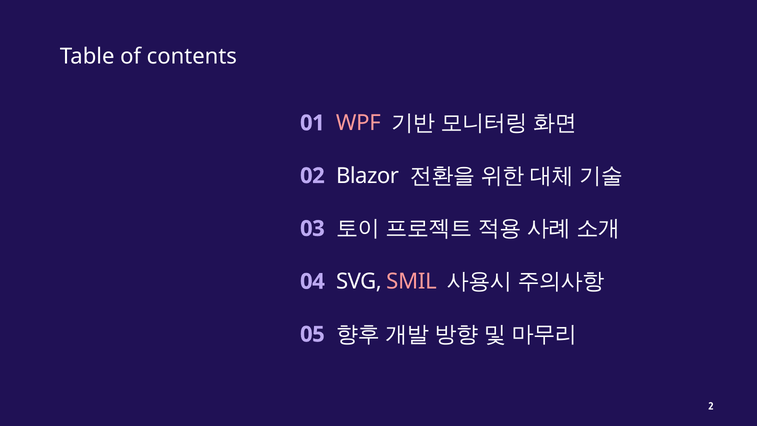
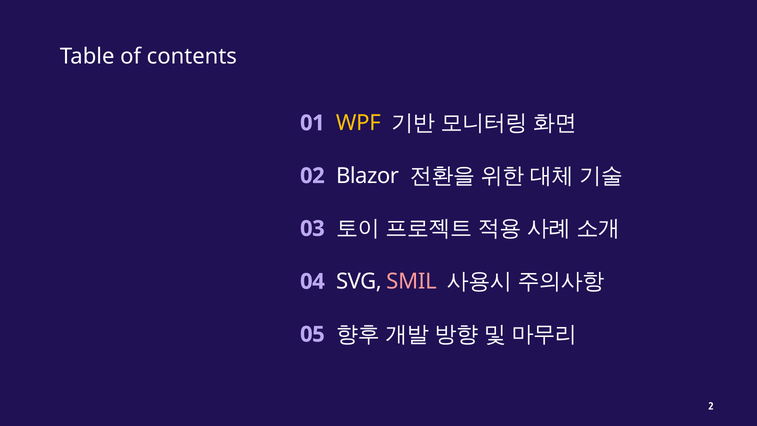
WPF colour: pink -> yellow
